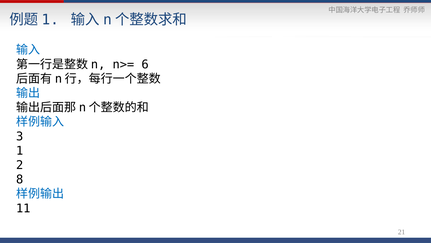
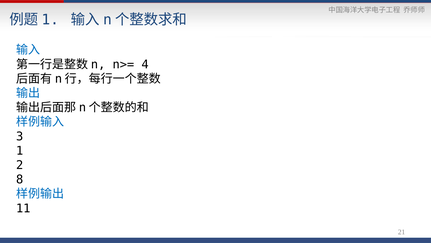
6: 6 -> 4
